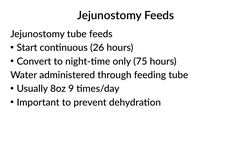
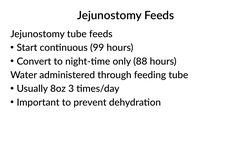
26: 26 -> 99
75: 75 -> 88
9: 9 -> 3
